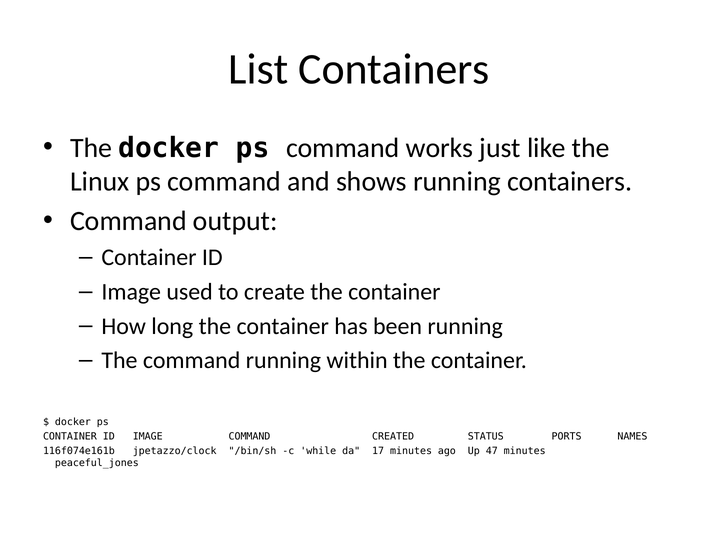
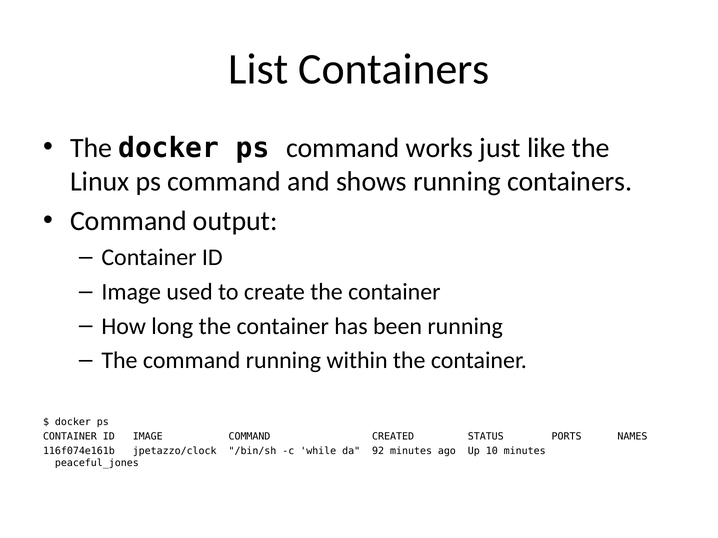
17: 17 -> 92
47: 47 -> 10
